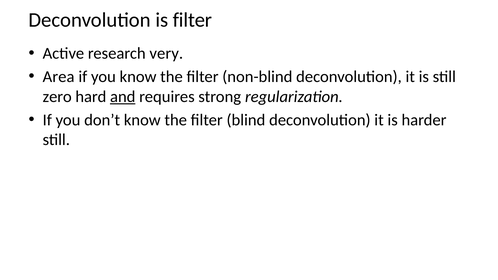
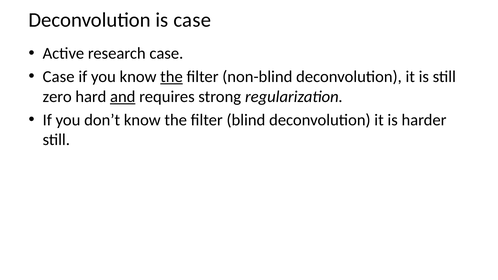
is filter: filter -> case
research very: very -> case
Area at (59, 77): Area -> Case
the at (171, 77) underline: none -> present
